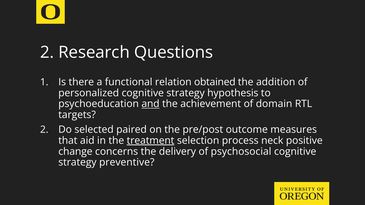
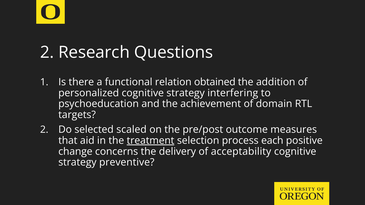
hypothesis: hypothesis -> interfering
and underline: present -> none
paired: paired -> scaled
neck: neck -> each
psychosocial: psychosocial -> acceptability
